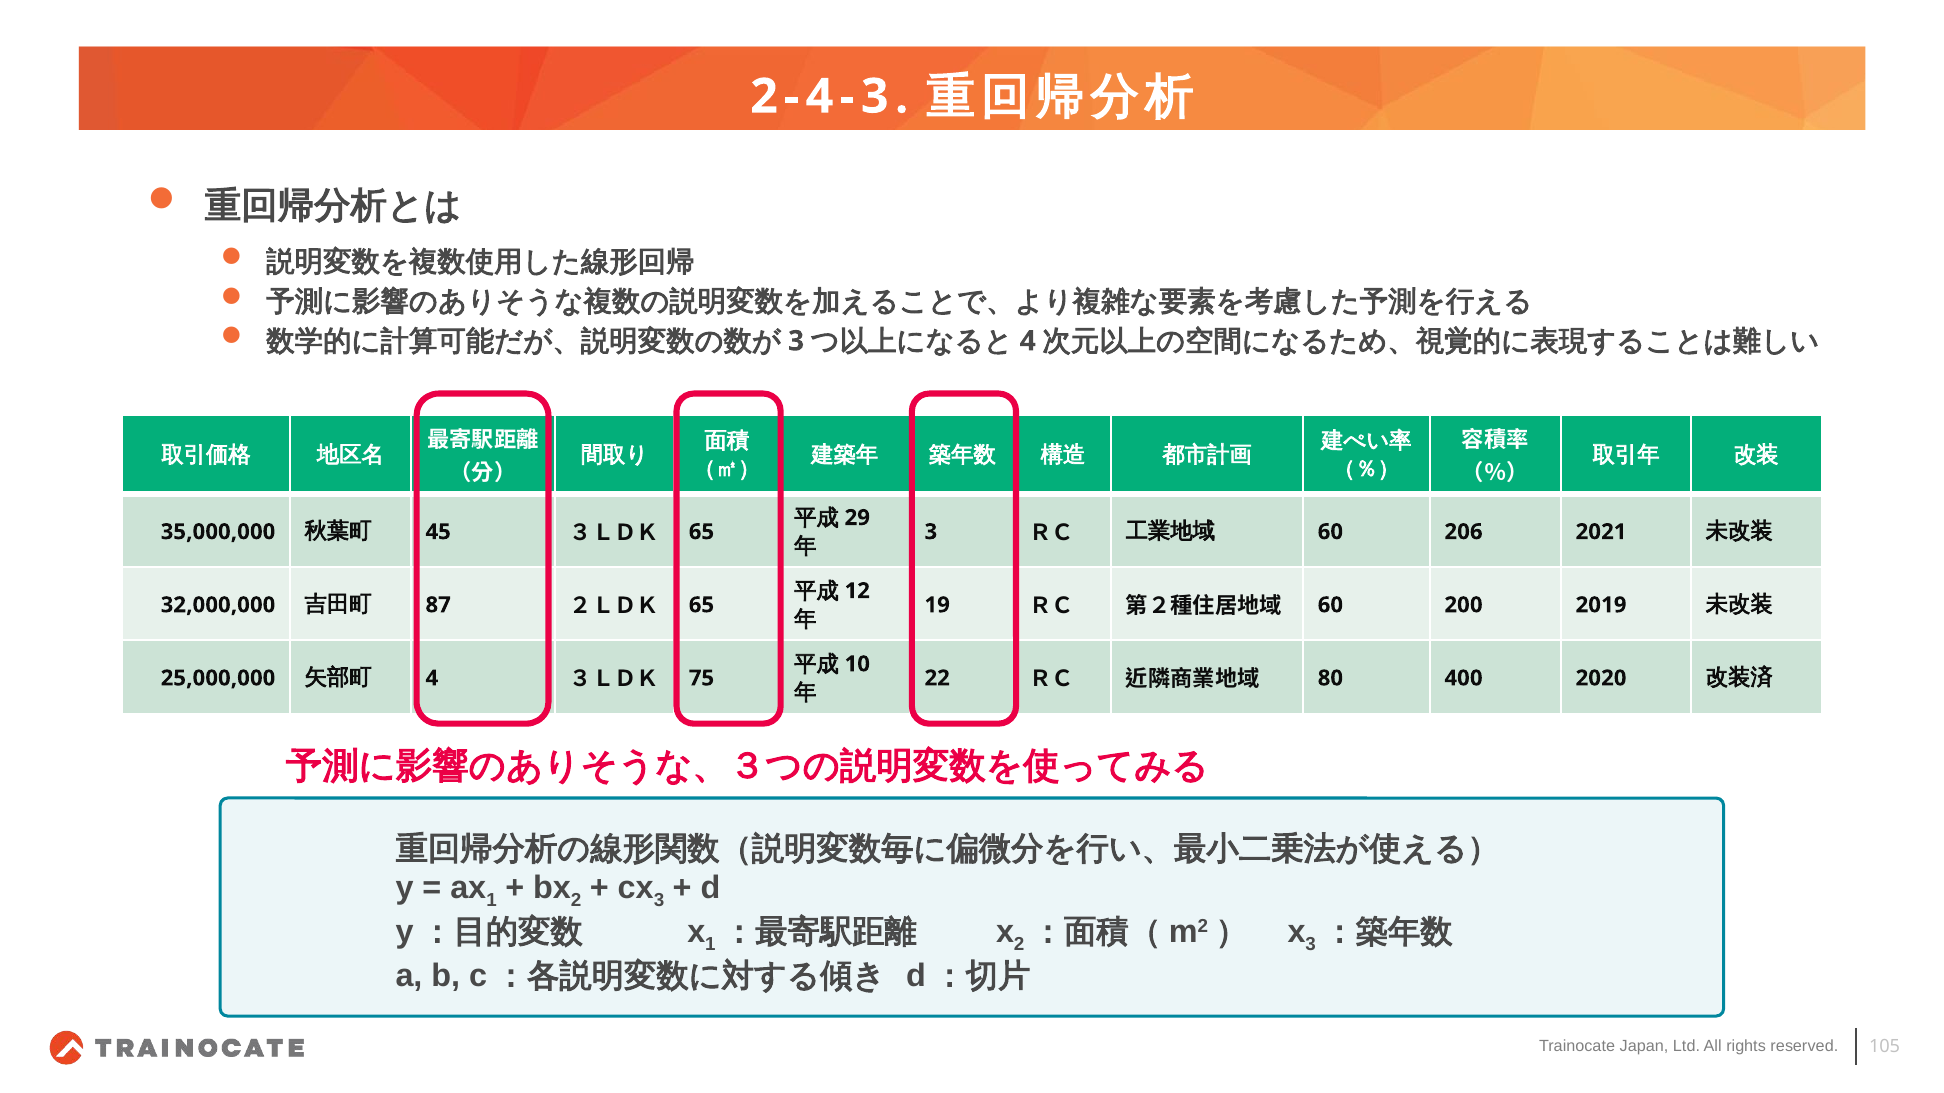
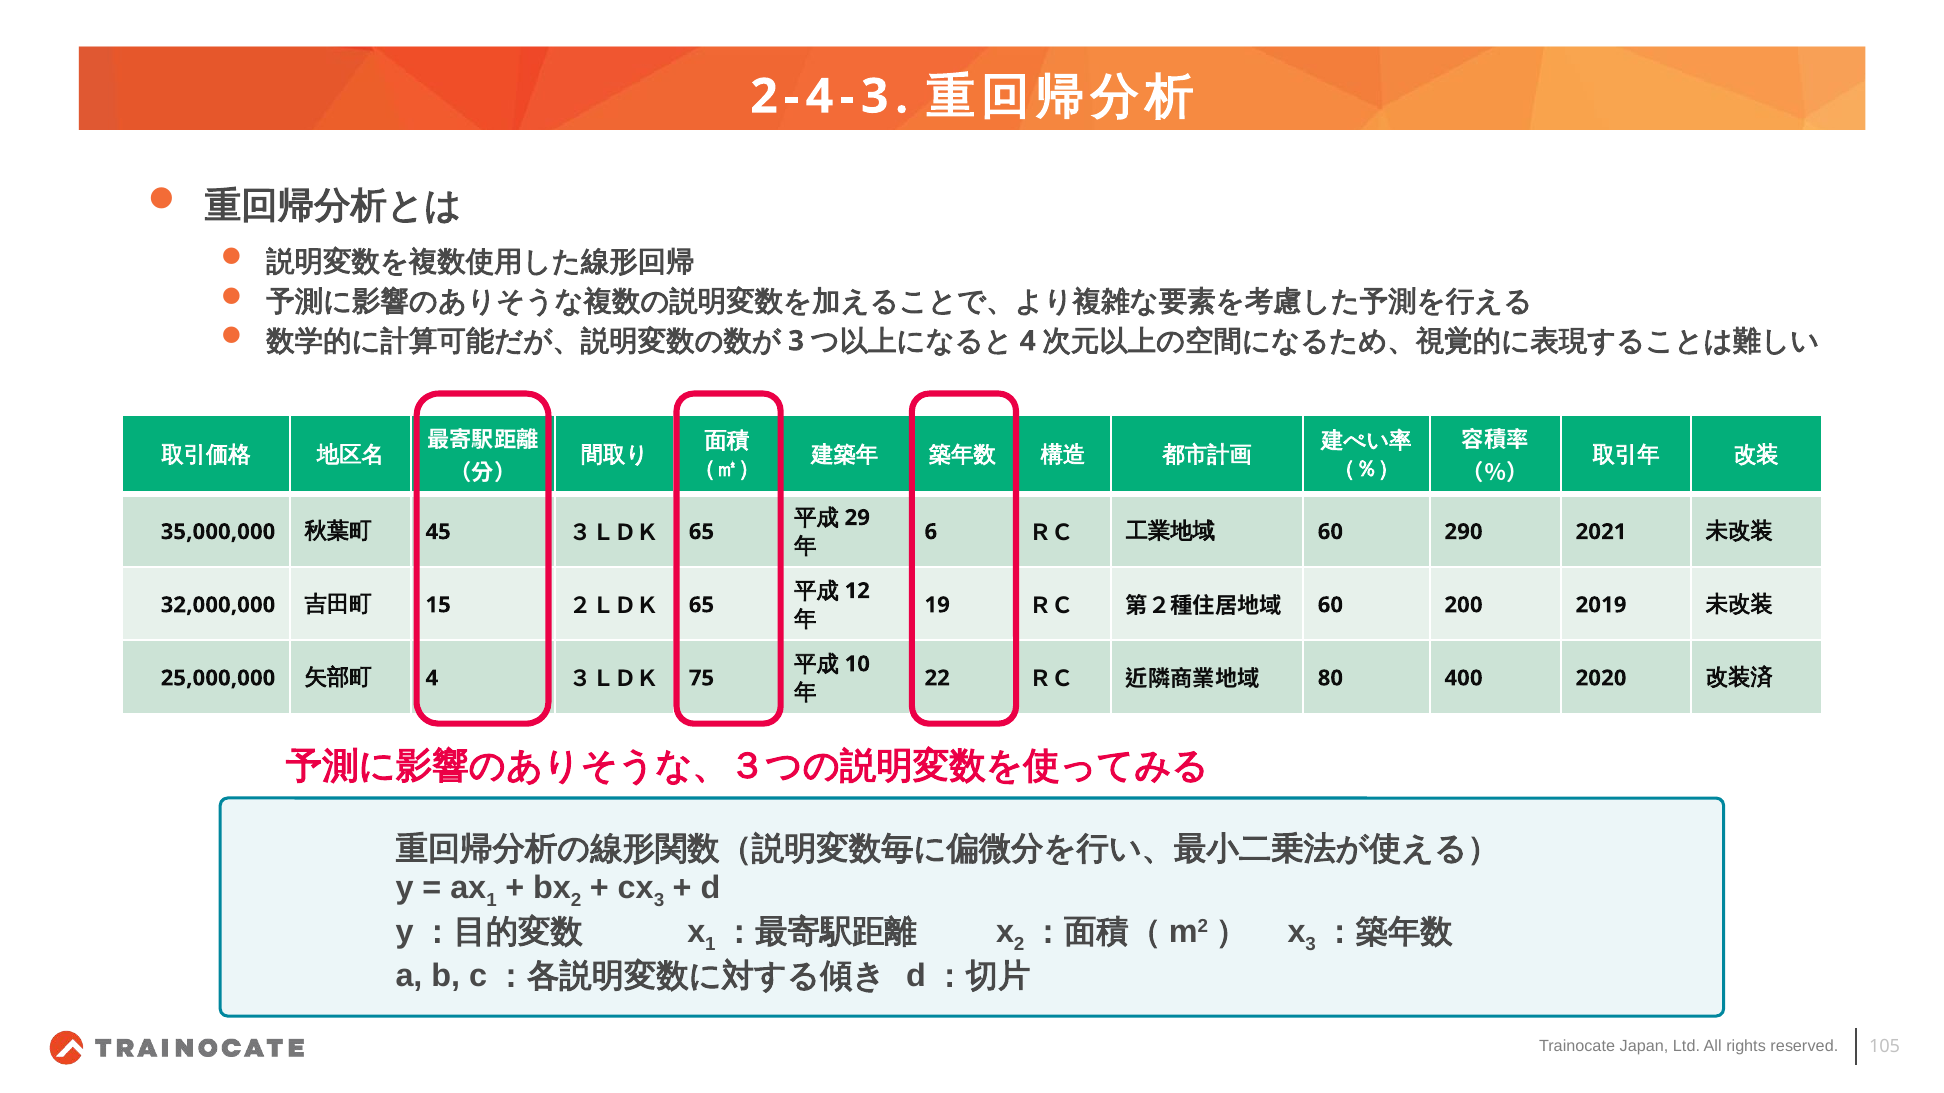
3 at (931, 532): 3 -> 6
206: 206 -> 290
87: 87 -> 15
